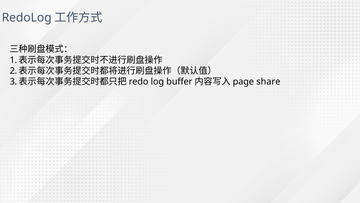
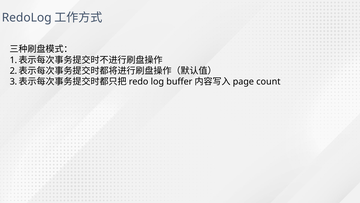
share: share -> count
